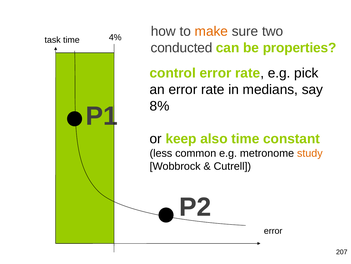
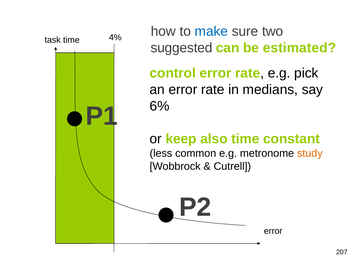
make colour: orange -> blue
conducted: conducted -> suggested
properties: properties -> estimated
8%: 8% -> 6%
